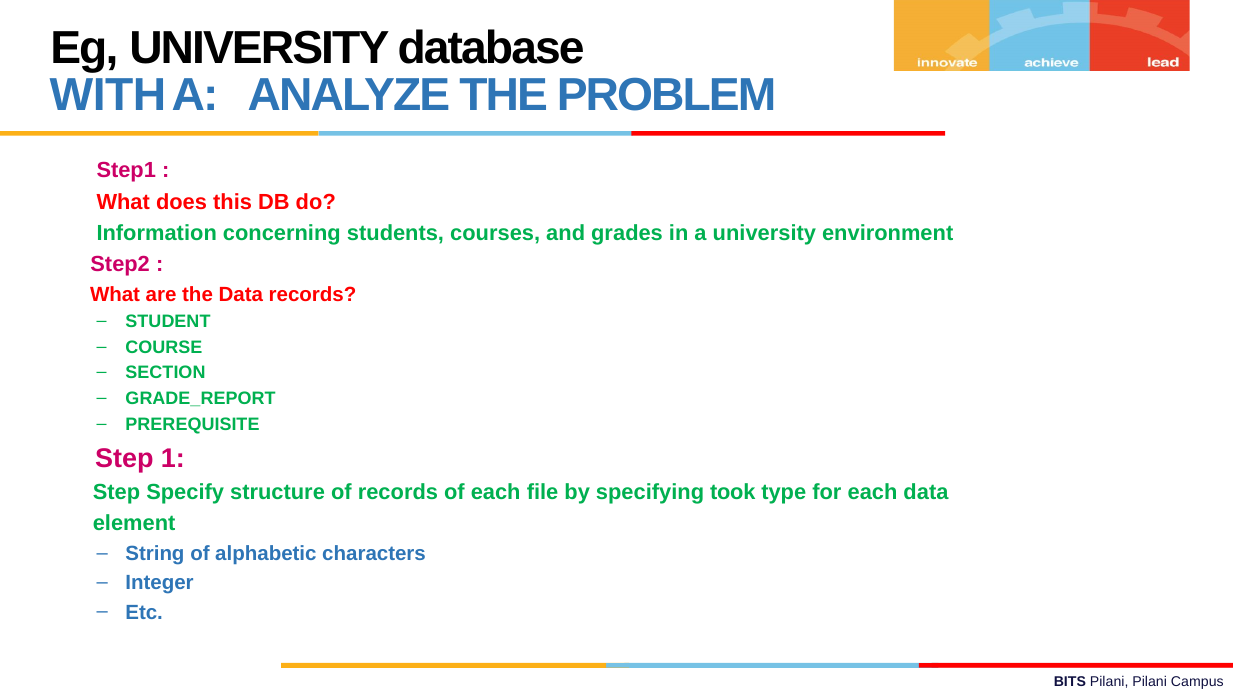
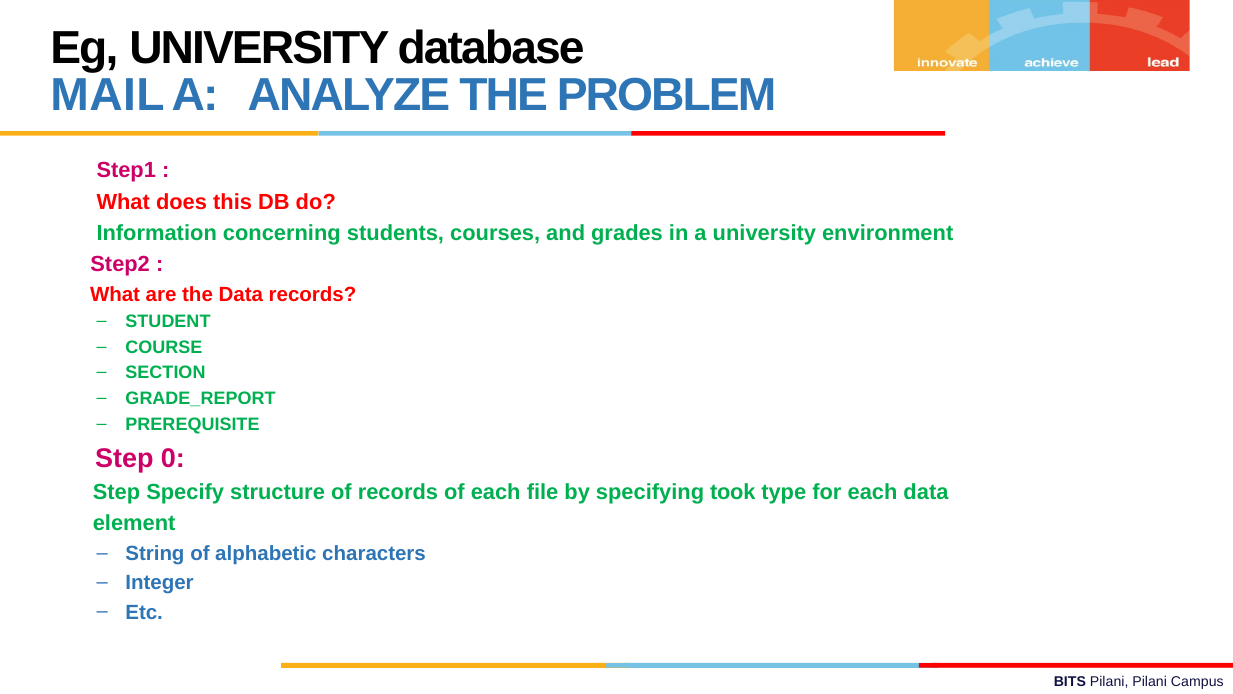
WITH: WITH -> MAIL
1: 1 -> 0
